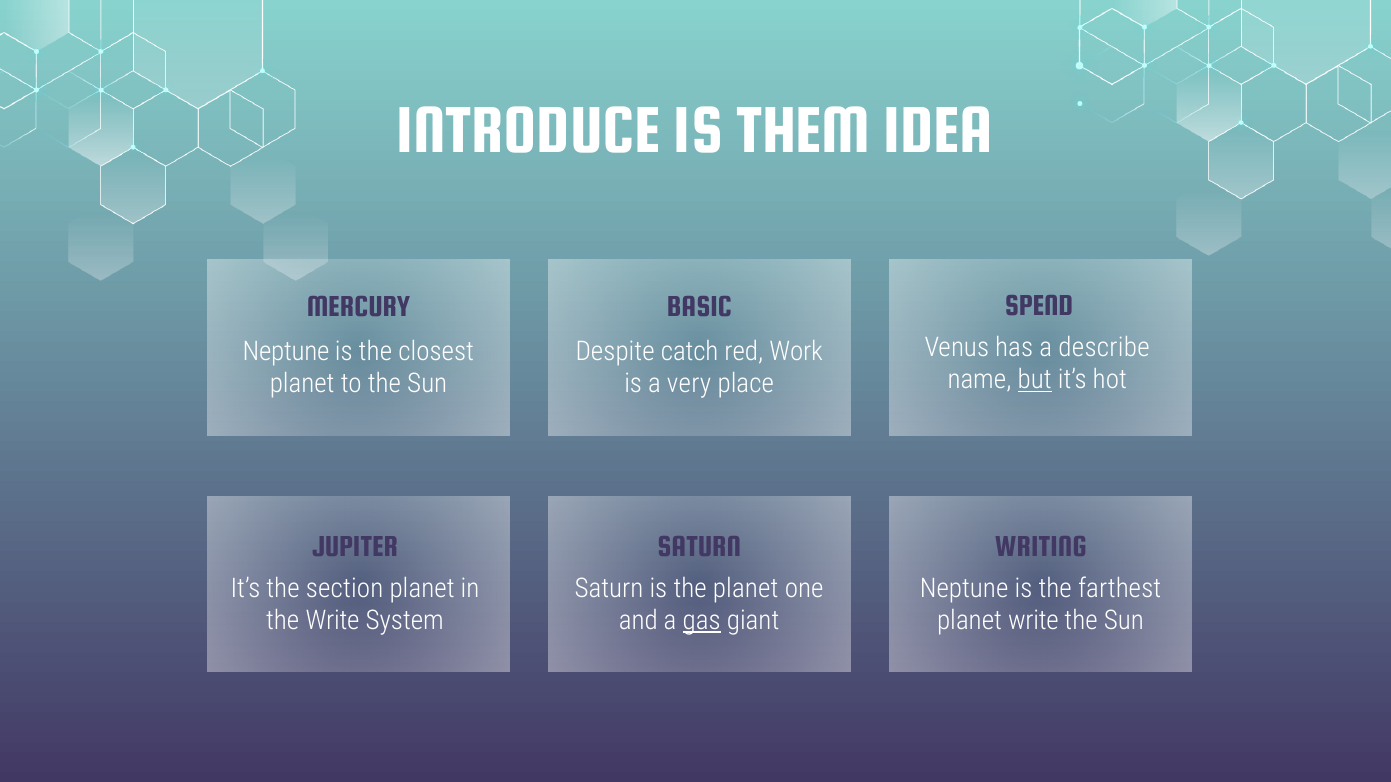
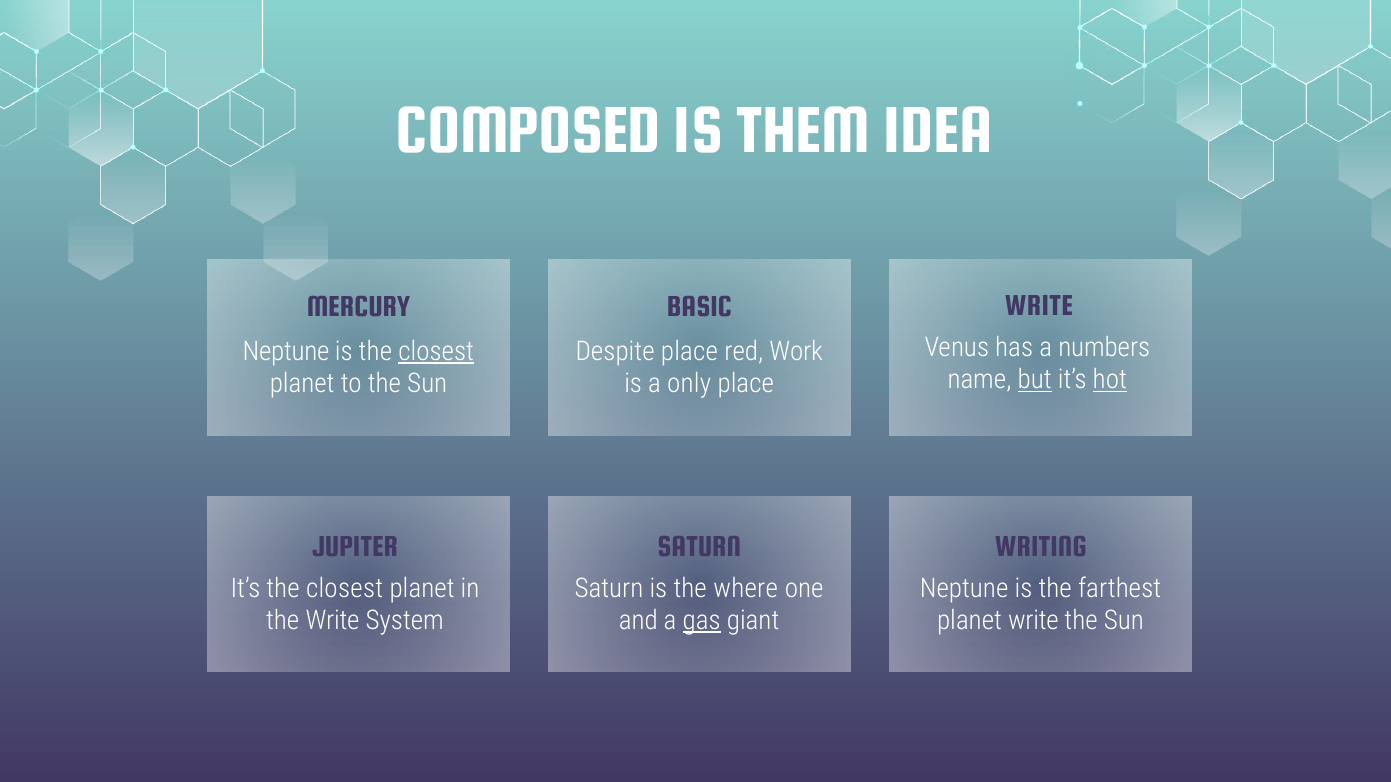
INTRODUCE: INTRODUCE -> COMPOSED
SPEND at (1039, 305): SPEND -> WRITE
describe: describe -> numbers
closest at (436, 352) underline: none -> present
Despite catch: catch -> place
hot underline: none -> present
very: very -> only
It’s the section: section -> closest
the planet: planet -> where
